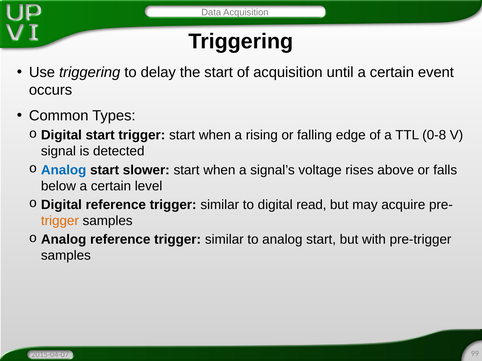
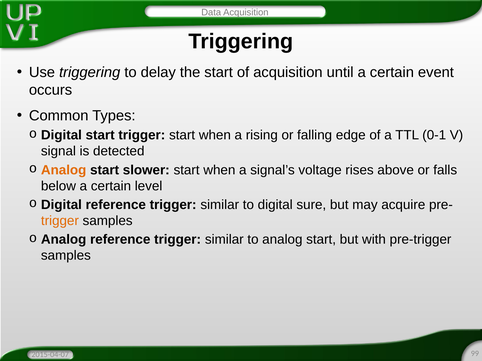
0-8: 0-8 -> 0-1
Analog at (64, 170) colour: blue -> orange
read: read -> sure
